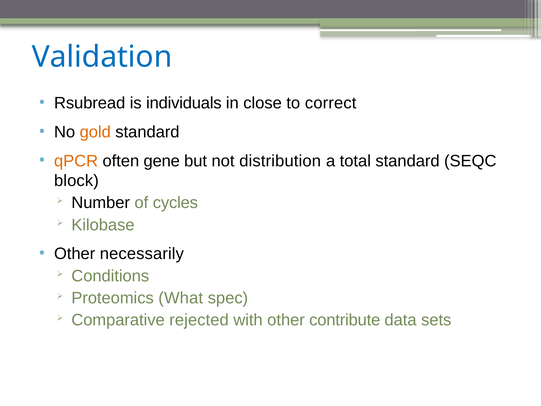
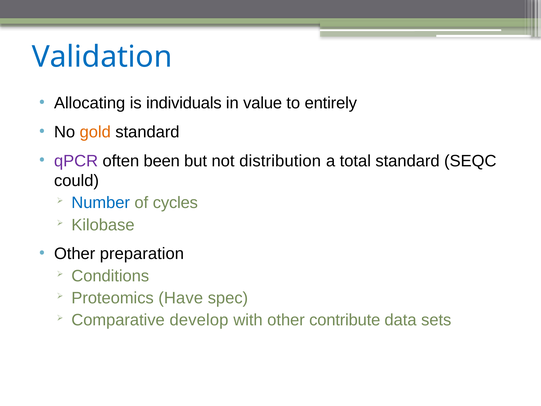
Rsubread: Rsubread -> Allocating
close: close -> value
correct: correct -> entirely
qPCR colour: orange -> purple
gene: gene -> been
block: block -> could
Number colour: black -> blue
necessarily: necessarily -> preparation
What: What -> Have
rejected: rejected -> develop
